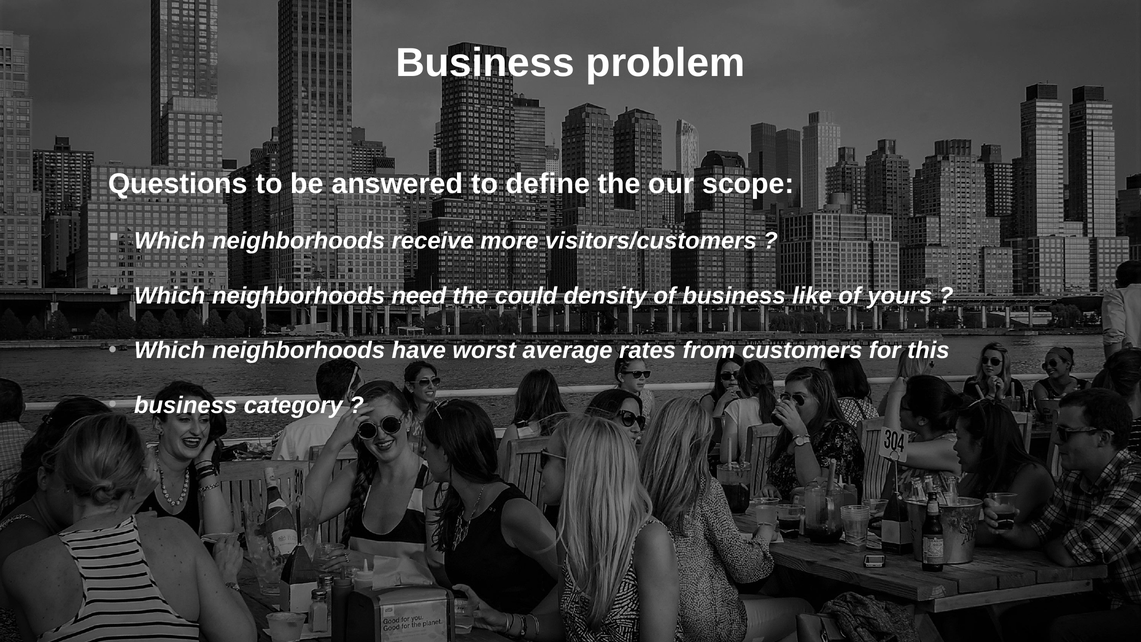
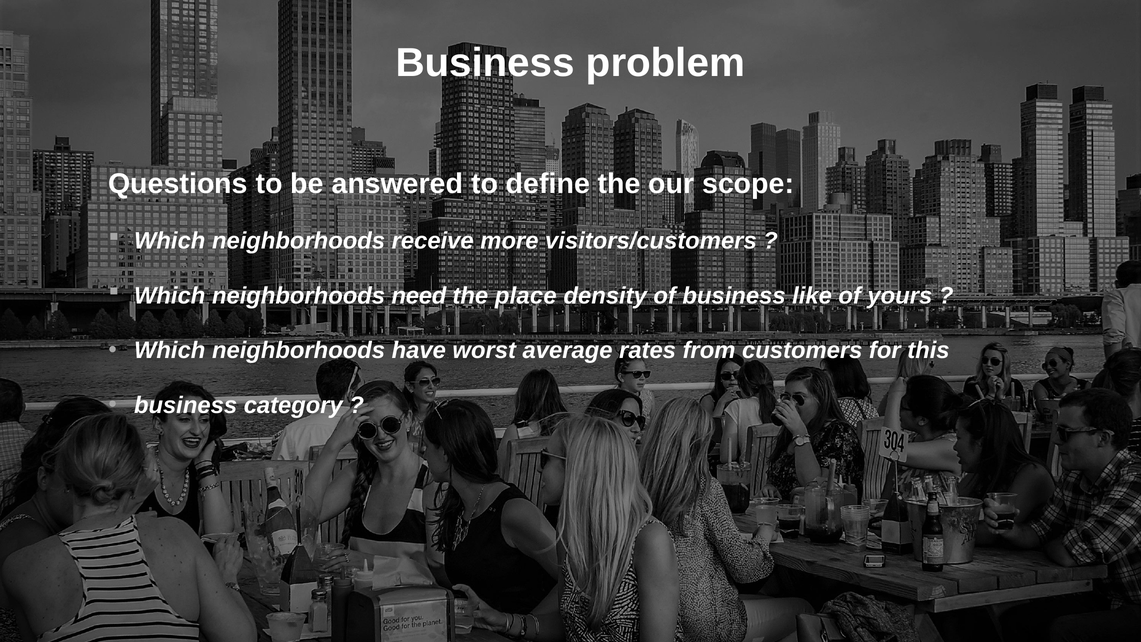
could: could -> place
